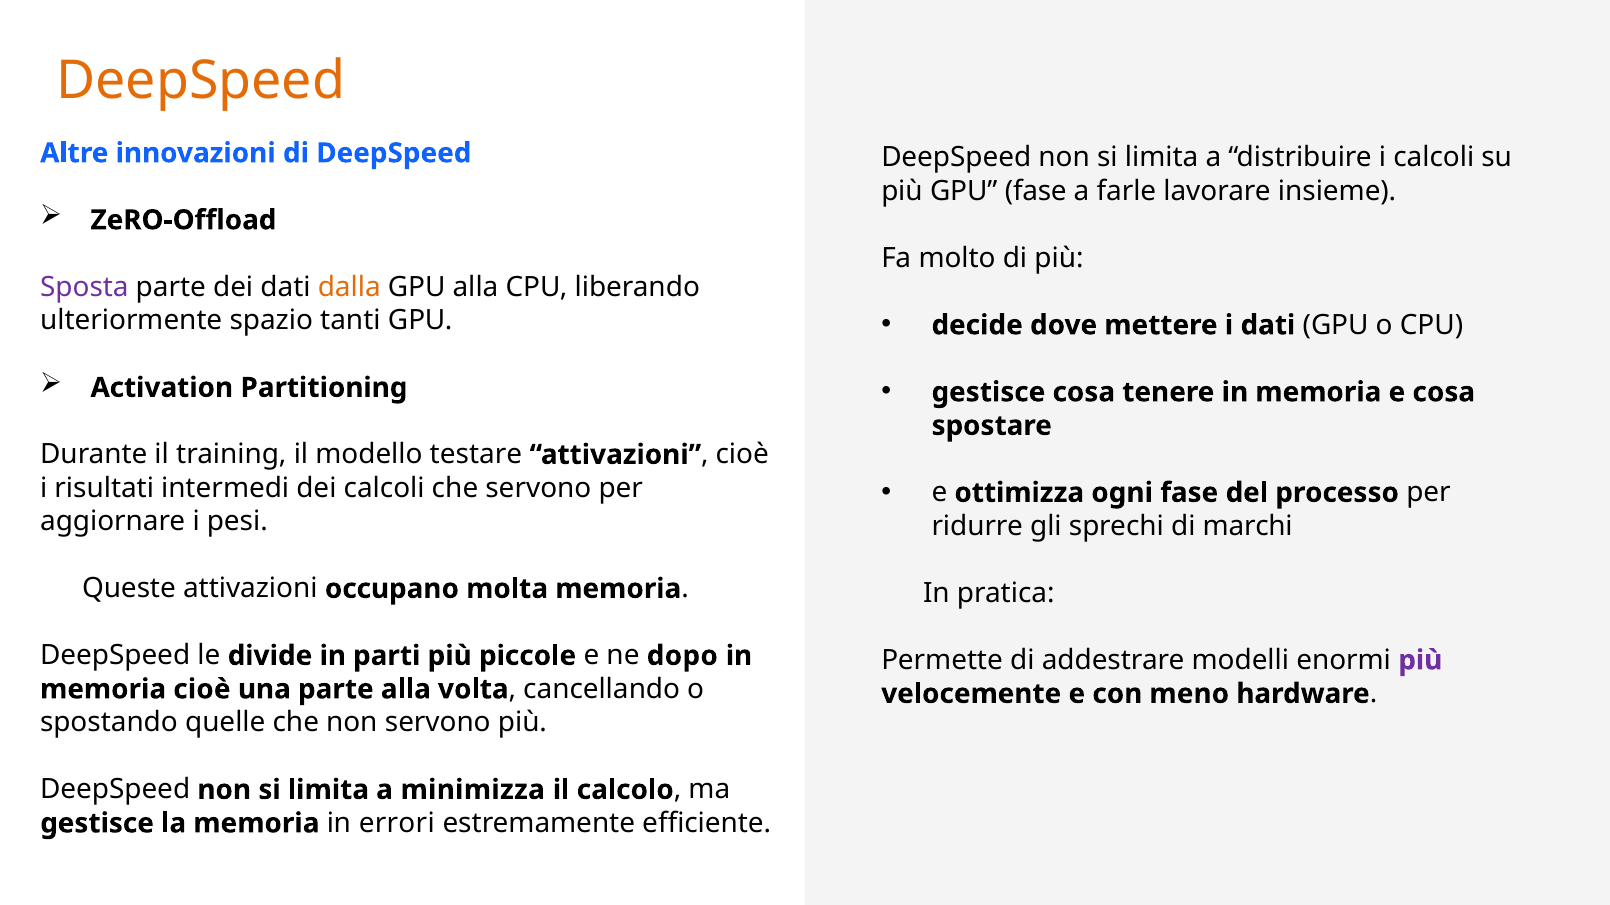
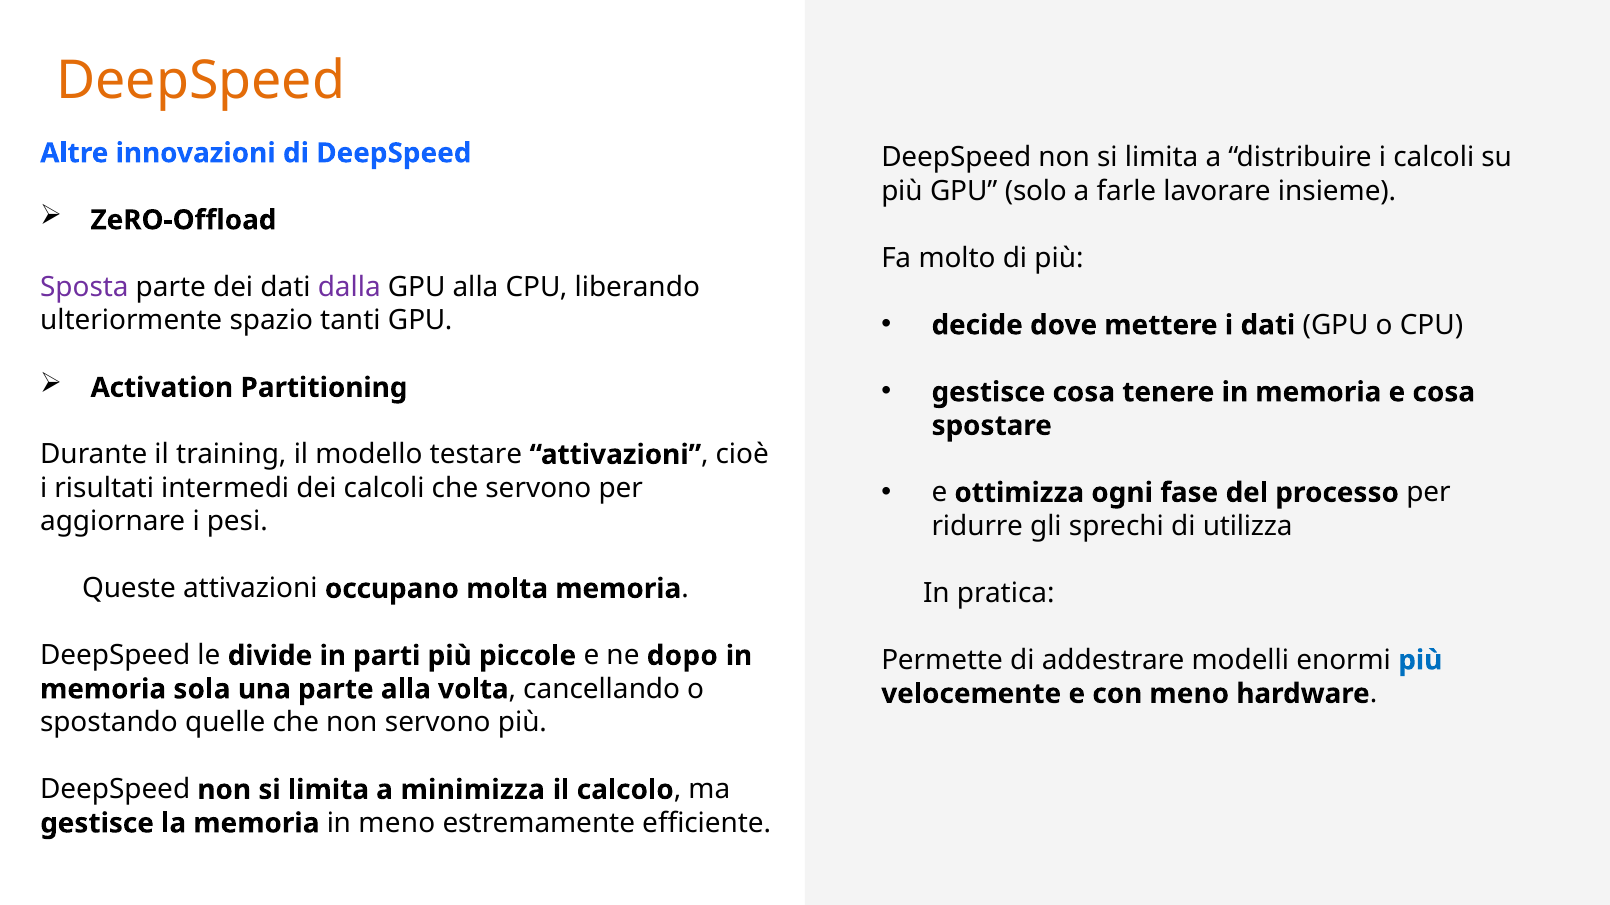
GPU fase: fase -> solo
dalla colour: orange -> purple
marchi: marchi -> utilizza
più at (1420, 661) colour: purple -> blue
memoria cioè: cioè -> sola
in errori: errori -> meno
